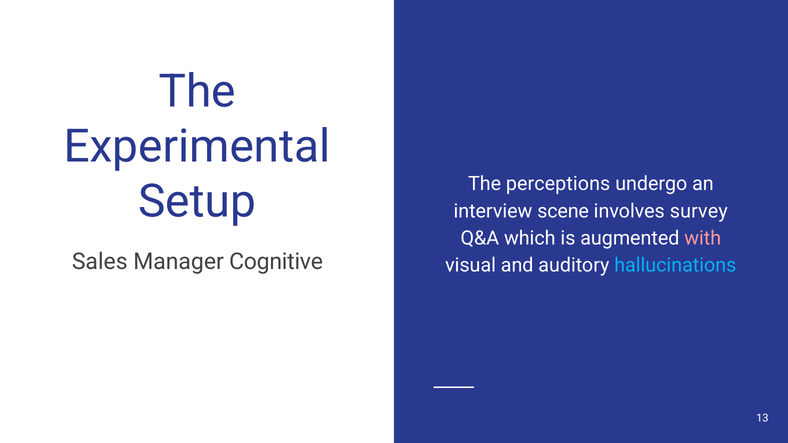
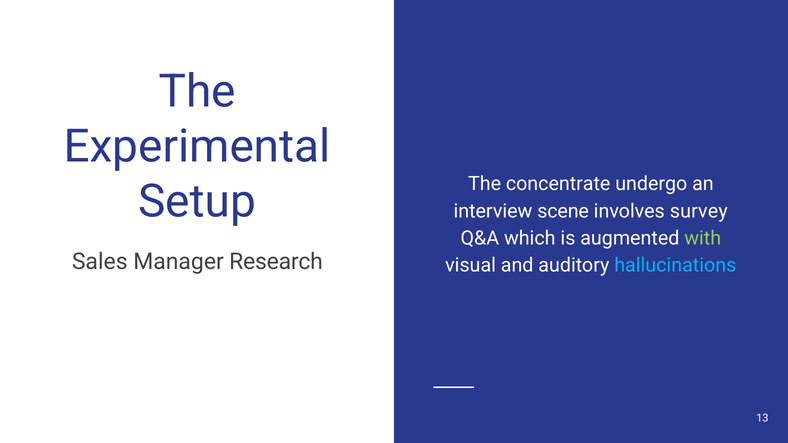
perceptions: perceptions -> concentrate
with colour: pink -> light green
Cognitive: Cognitive -> Research
